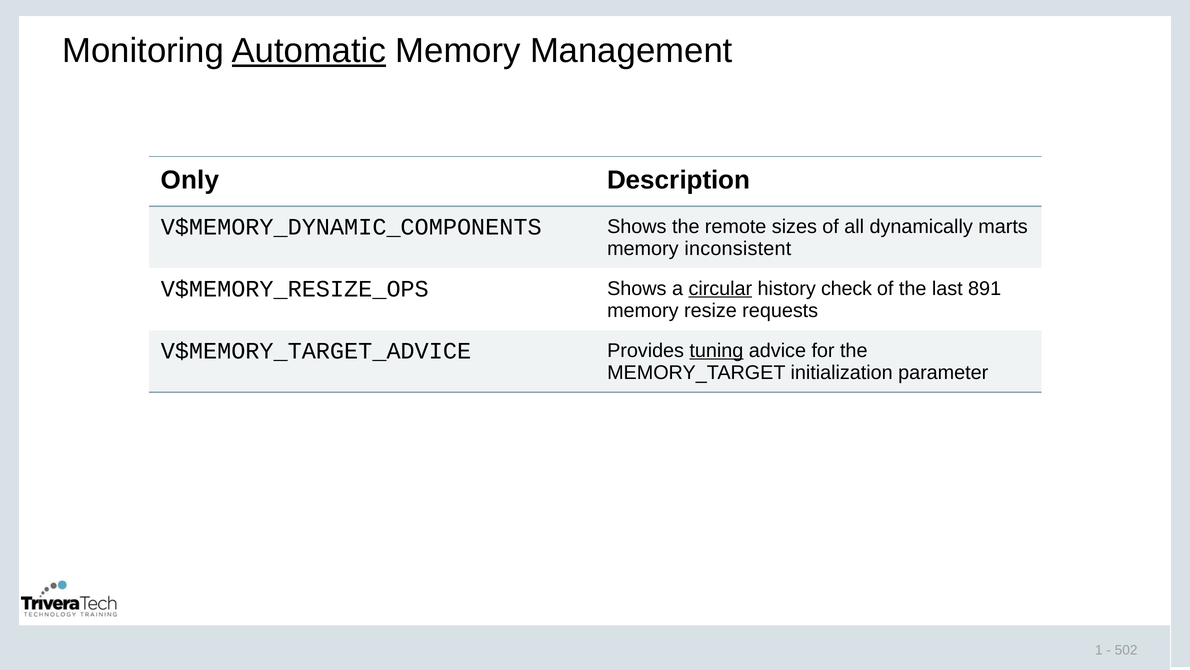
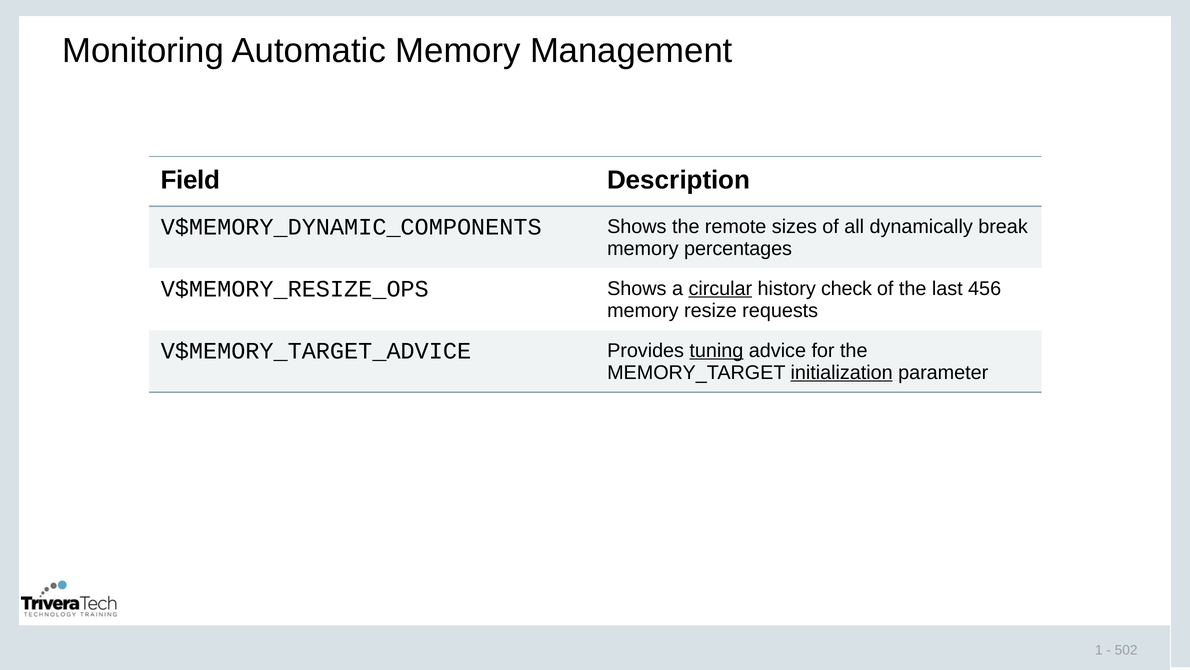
Automatic underline: present -> none
Only: Only -> Field
marts: marts -> break
inconsistent: inconsistent -> percentages
891: 891 -> 456
initialization underline: none -> present
